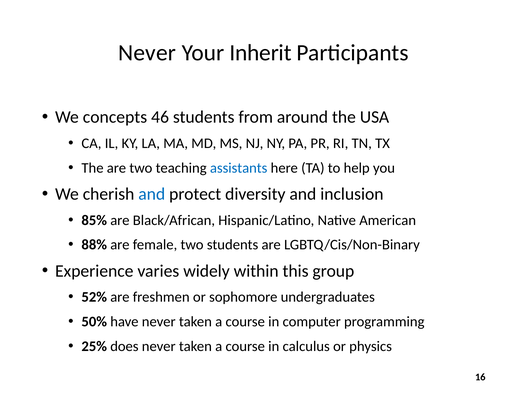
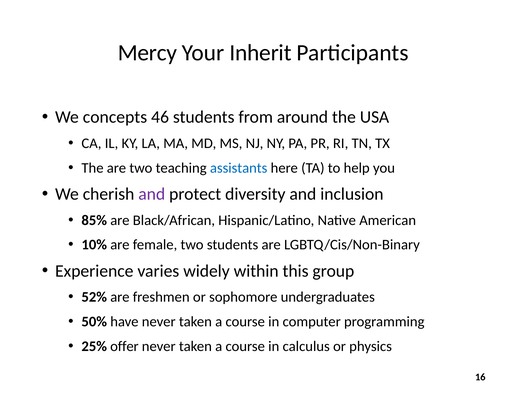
Never at (147, 53): Never -> Mercy
and at (152, 194) colour: blue -> purple
88%: 88% -> 10%
does: does -> offer
